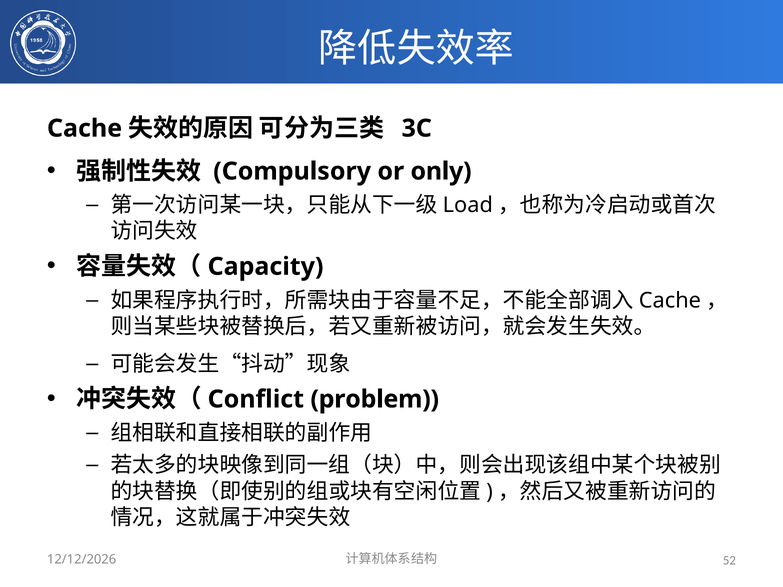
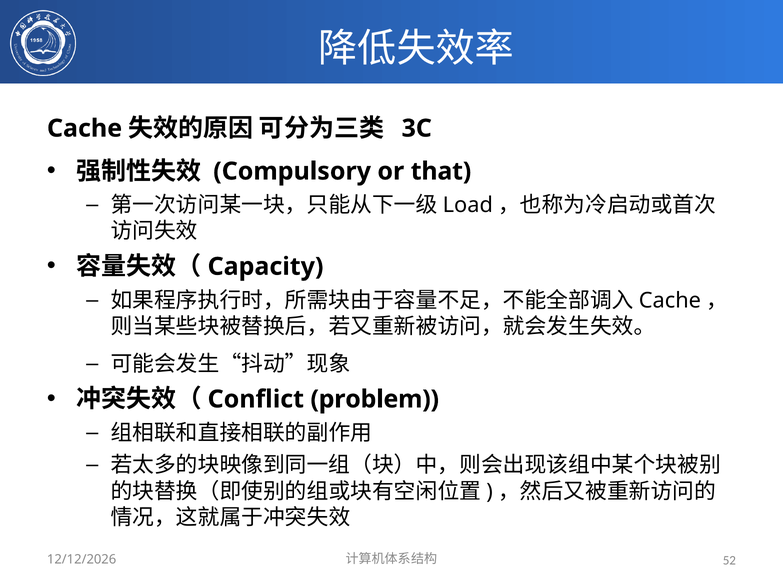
only: only -> that
